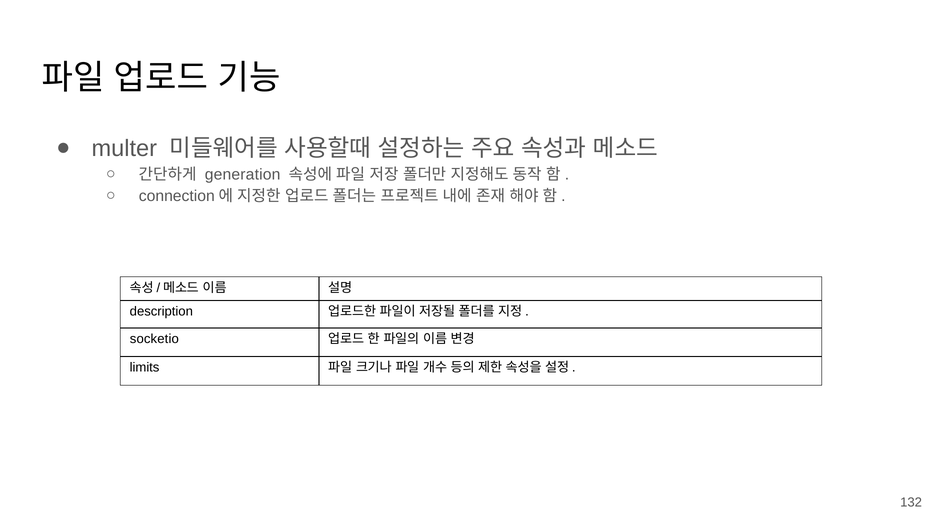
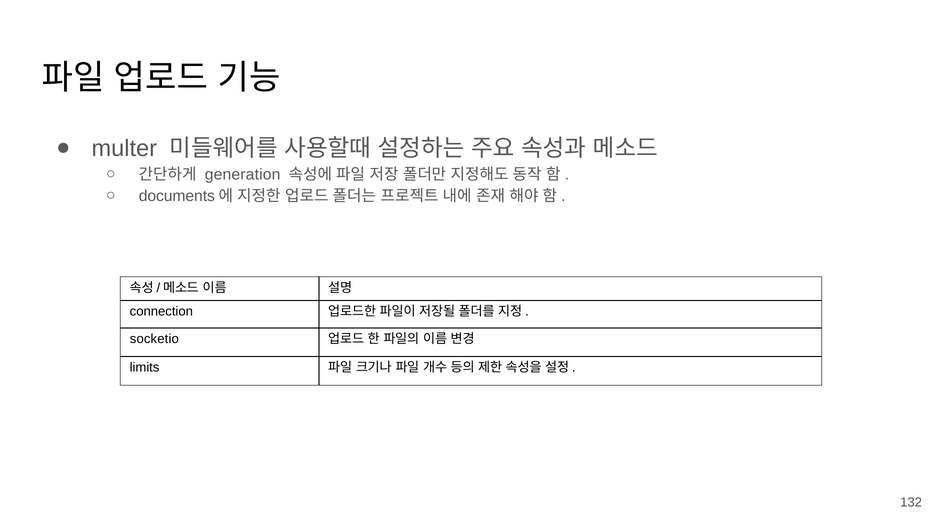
connection: connection -> documents
description: description -> connection
